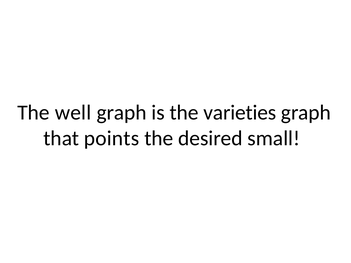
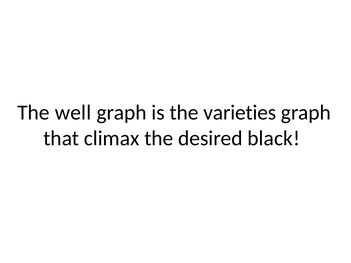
points: points -> climax
small: small -> black
